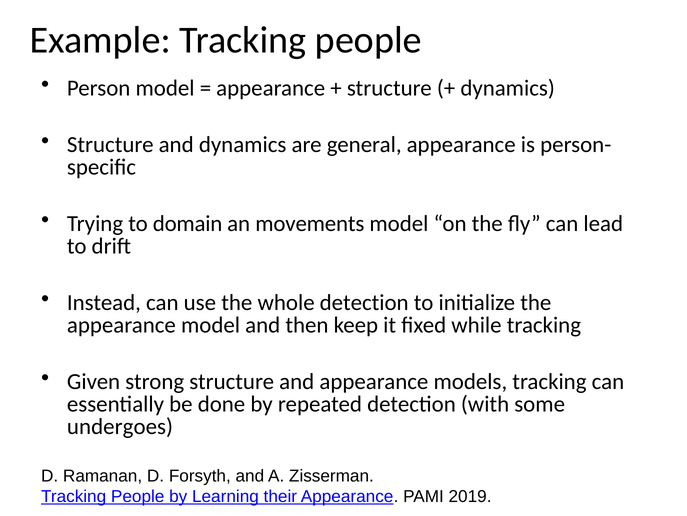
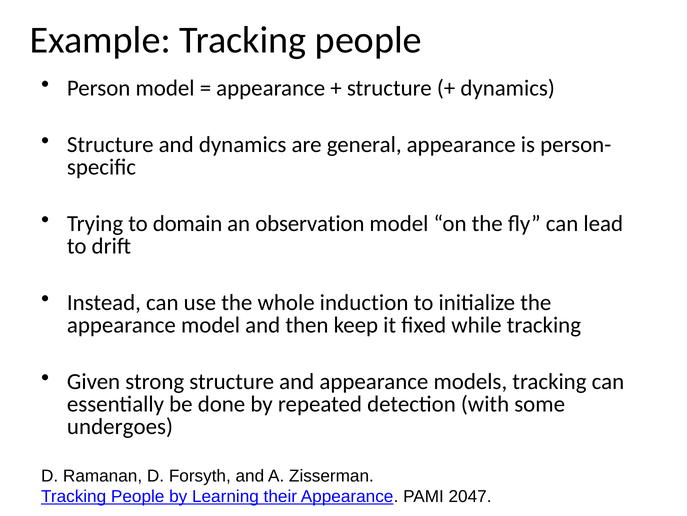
movements: movements -> observation
whole detection: detection -> induction
2019: 2019 -> 2047
